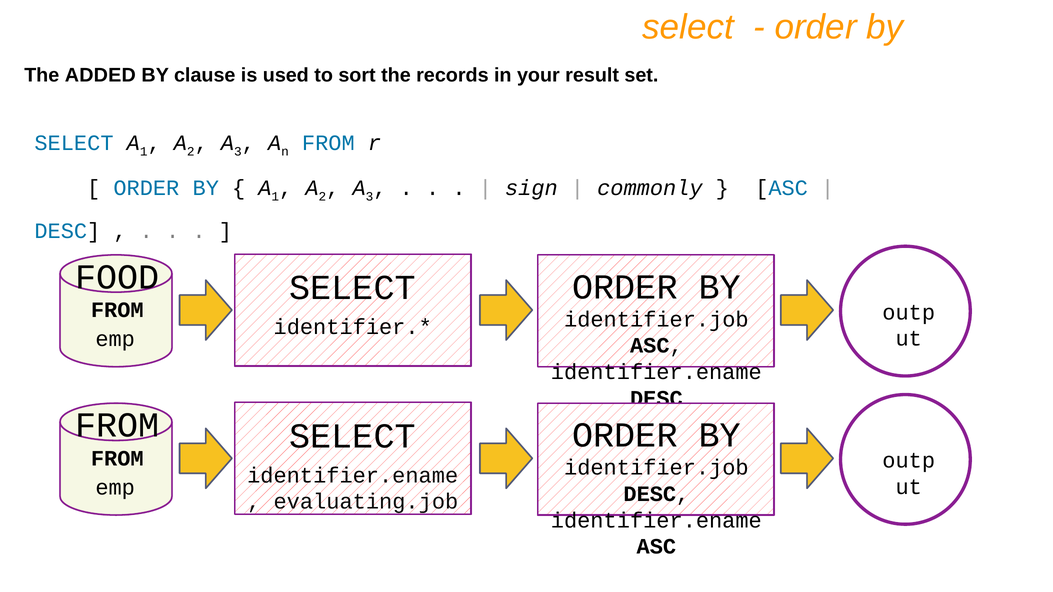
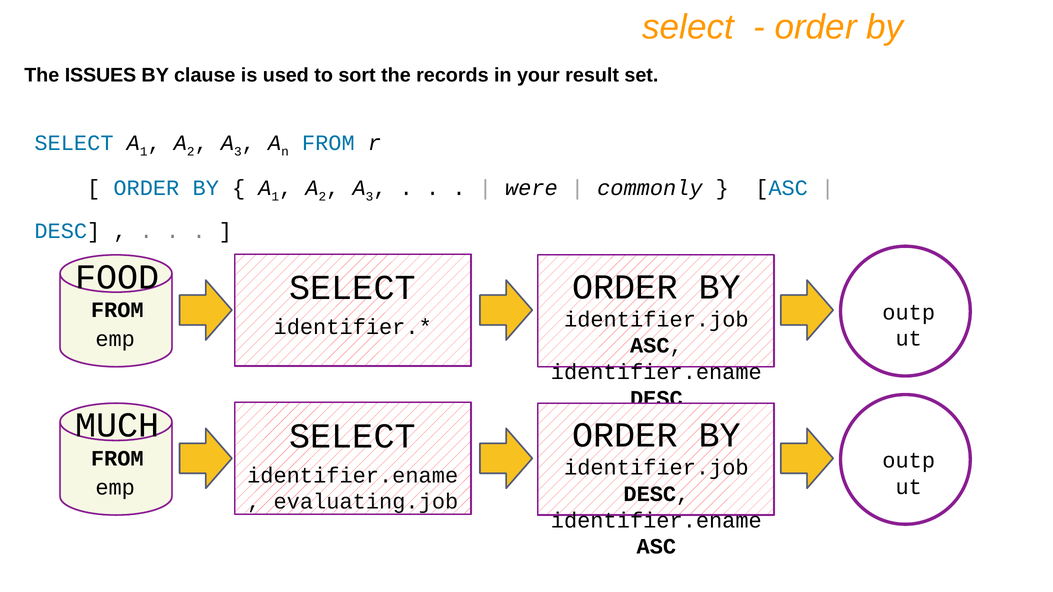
ADDED: ADDED -> ISSUES
sign: sign -> were
FROM at (117, 425): FROM -> MUCH
